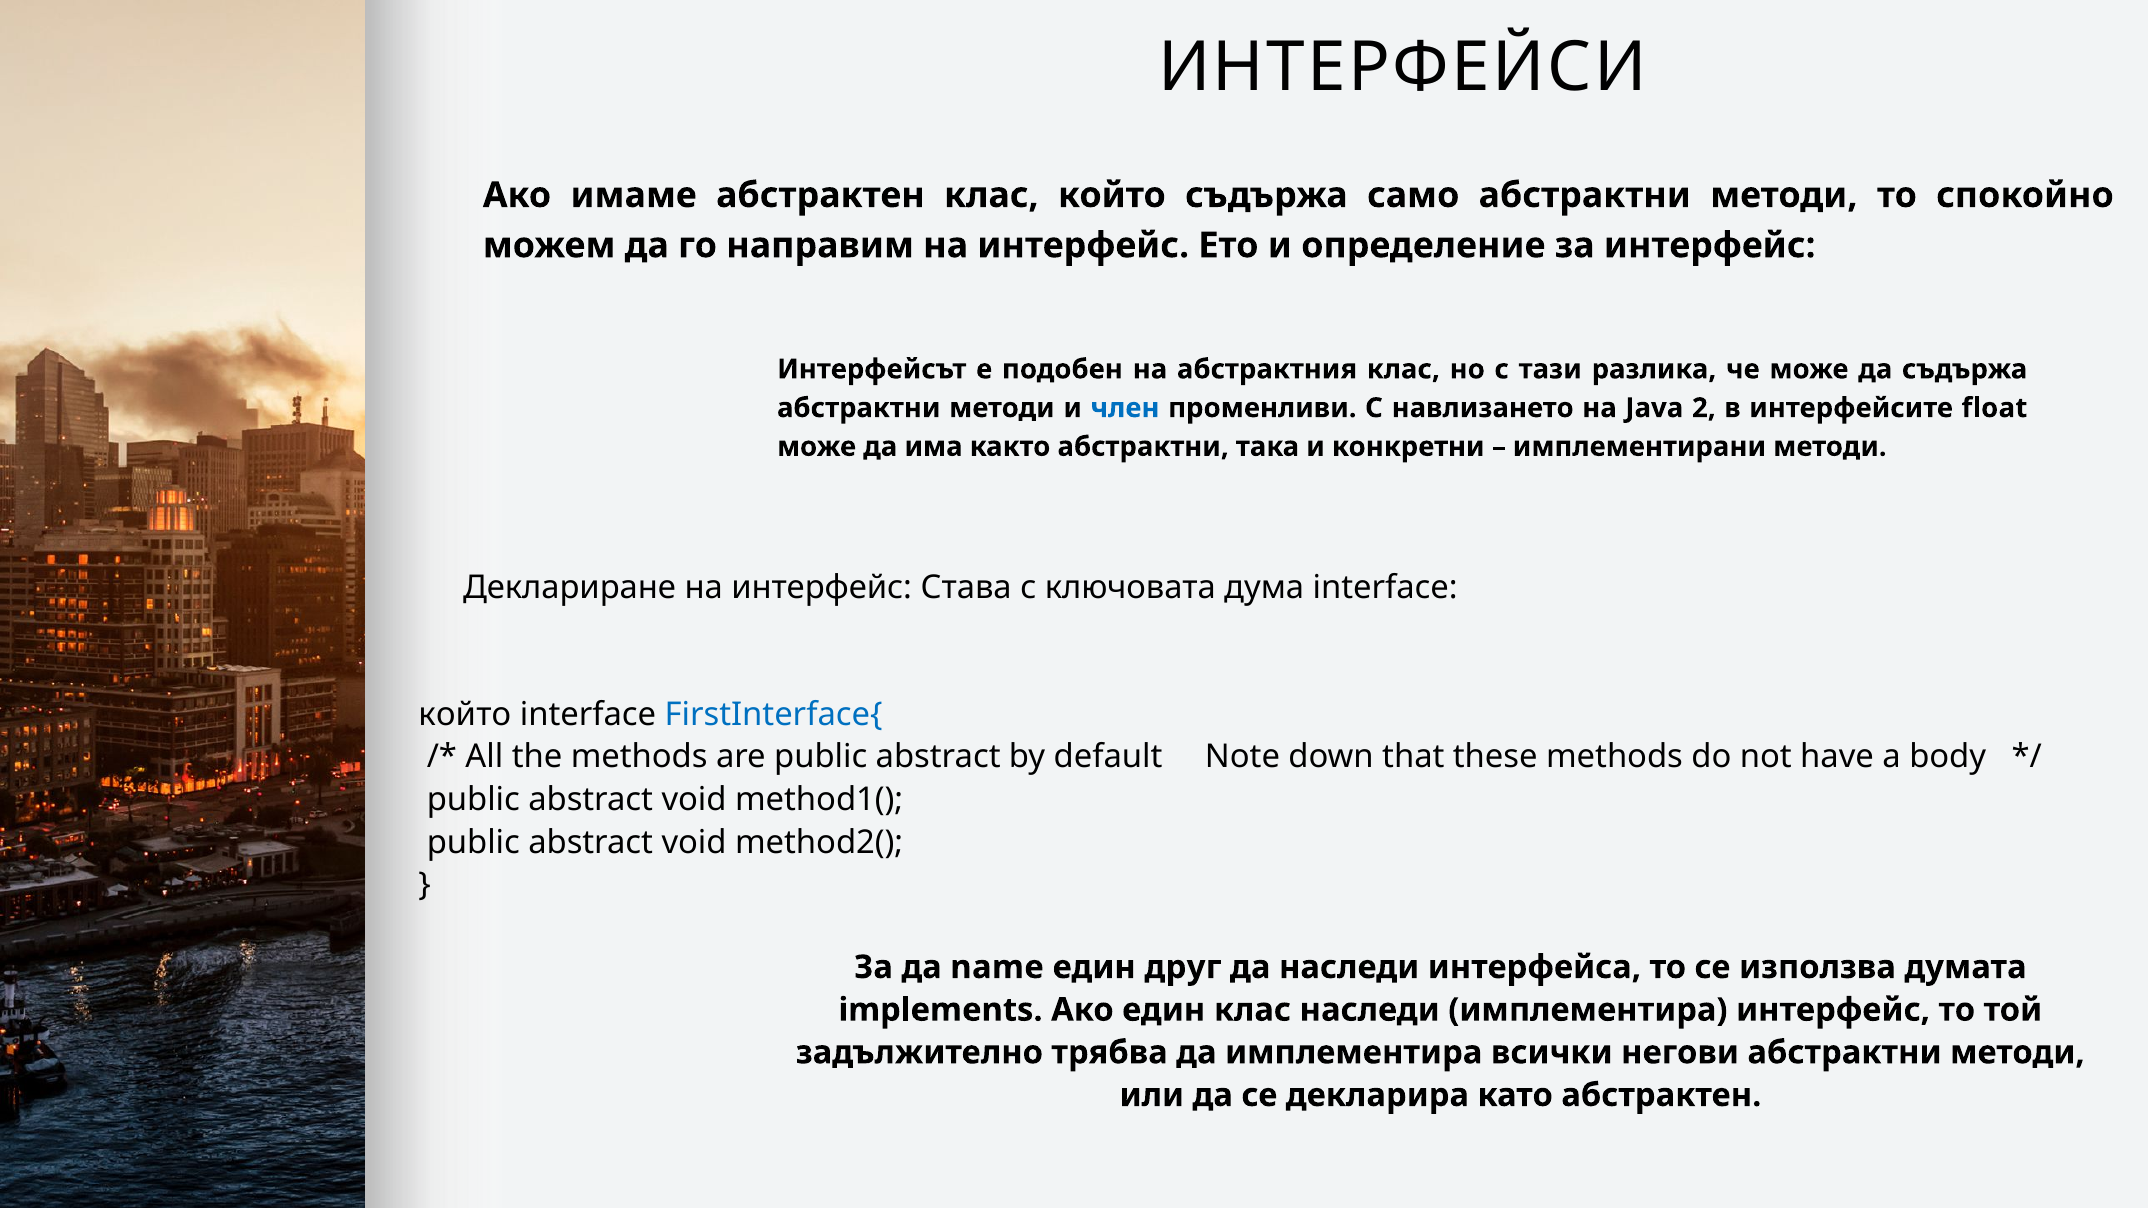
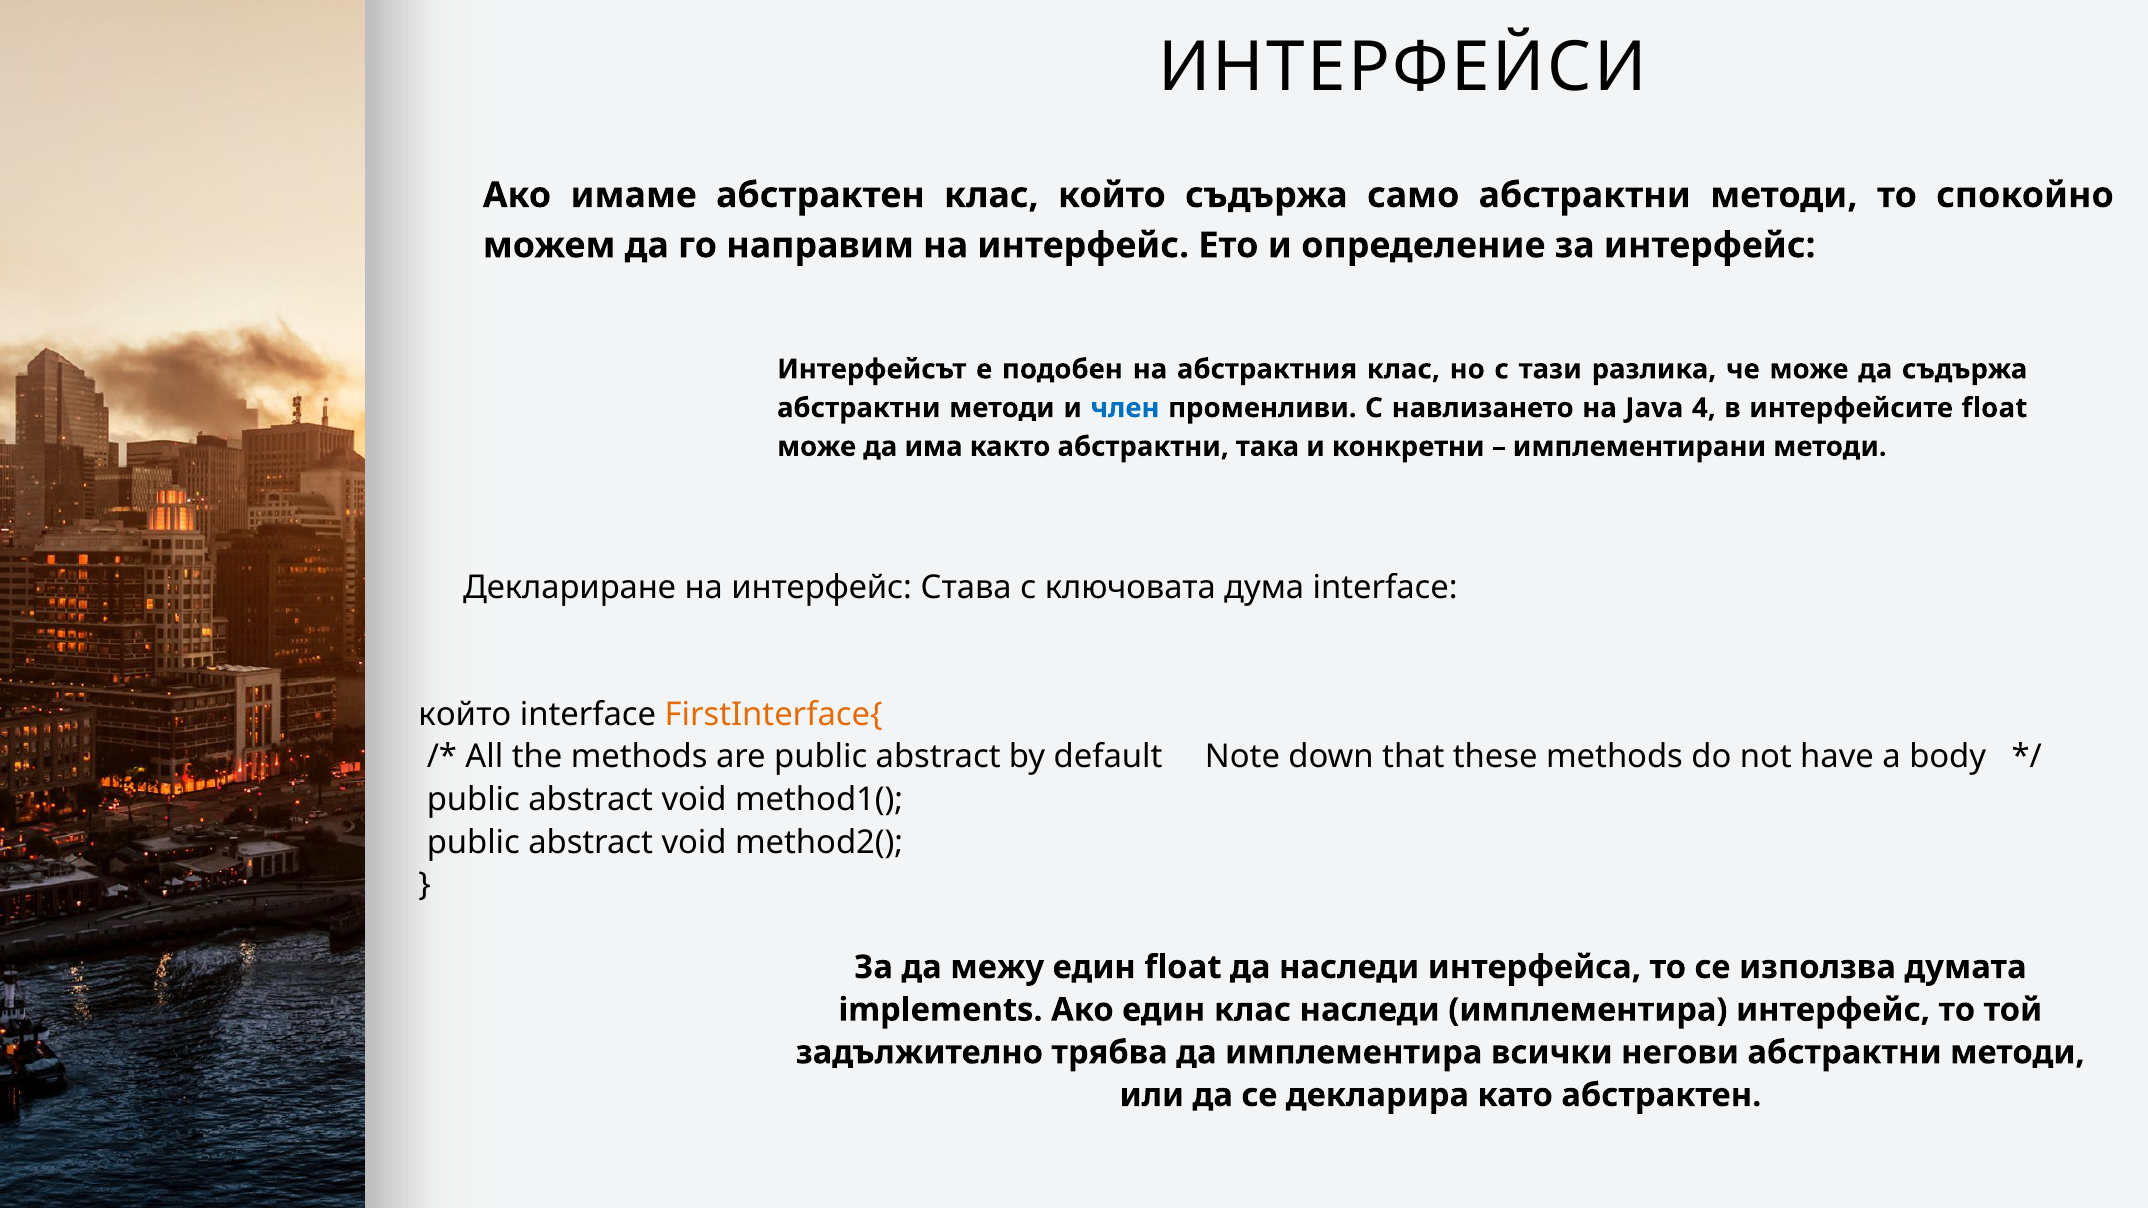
2: 2 -> 4
FirstInterface{ colour: blue -> orange
name: name -> межу
един друг: друг -> float
